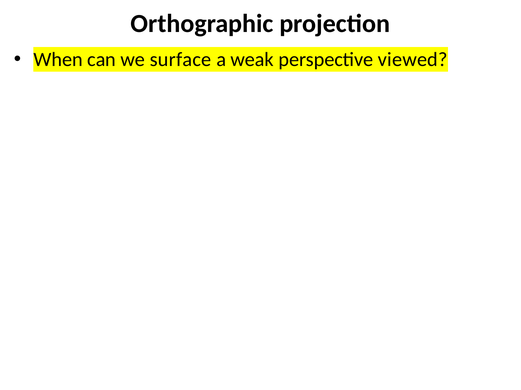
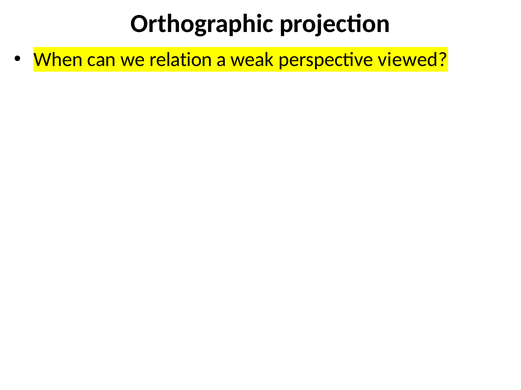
surface: surface -> relation
